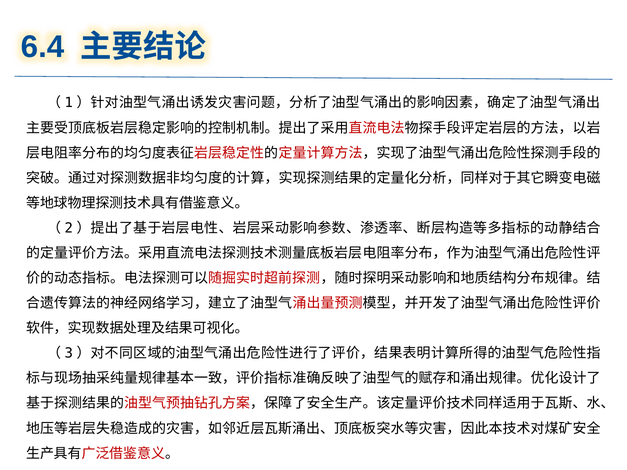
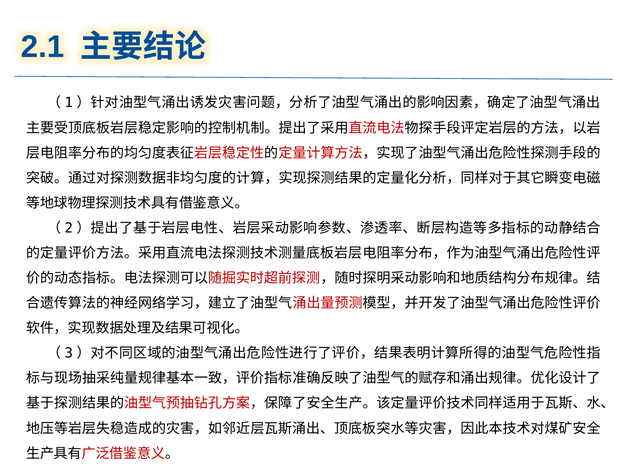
6.4: 6.4 -> 2.1
